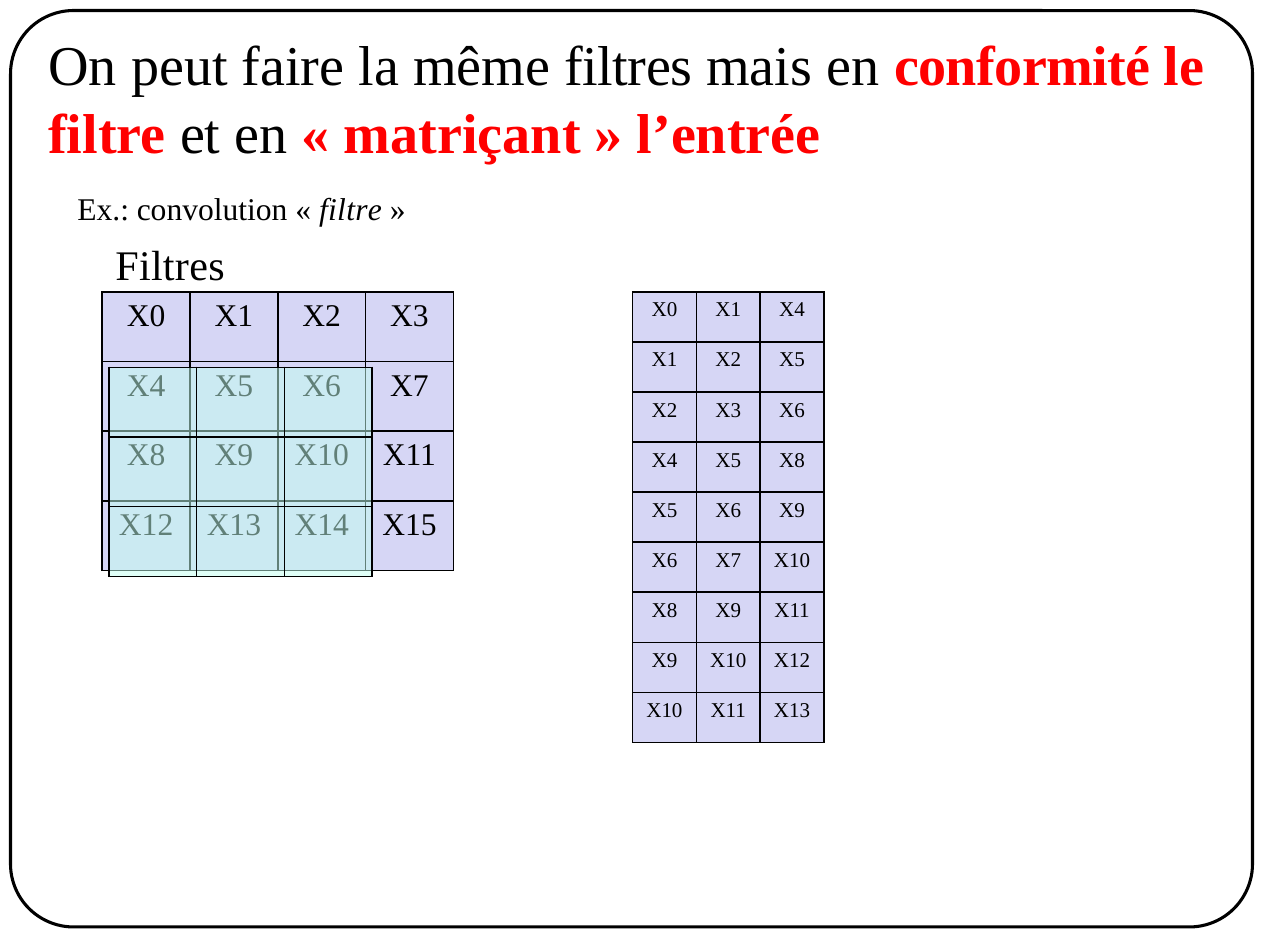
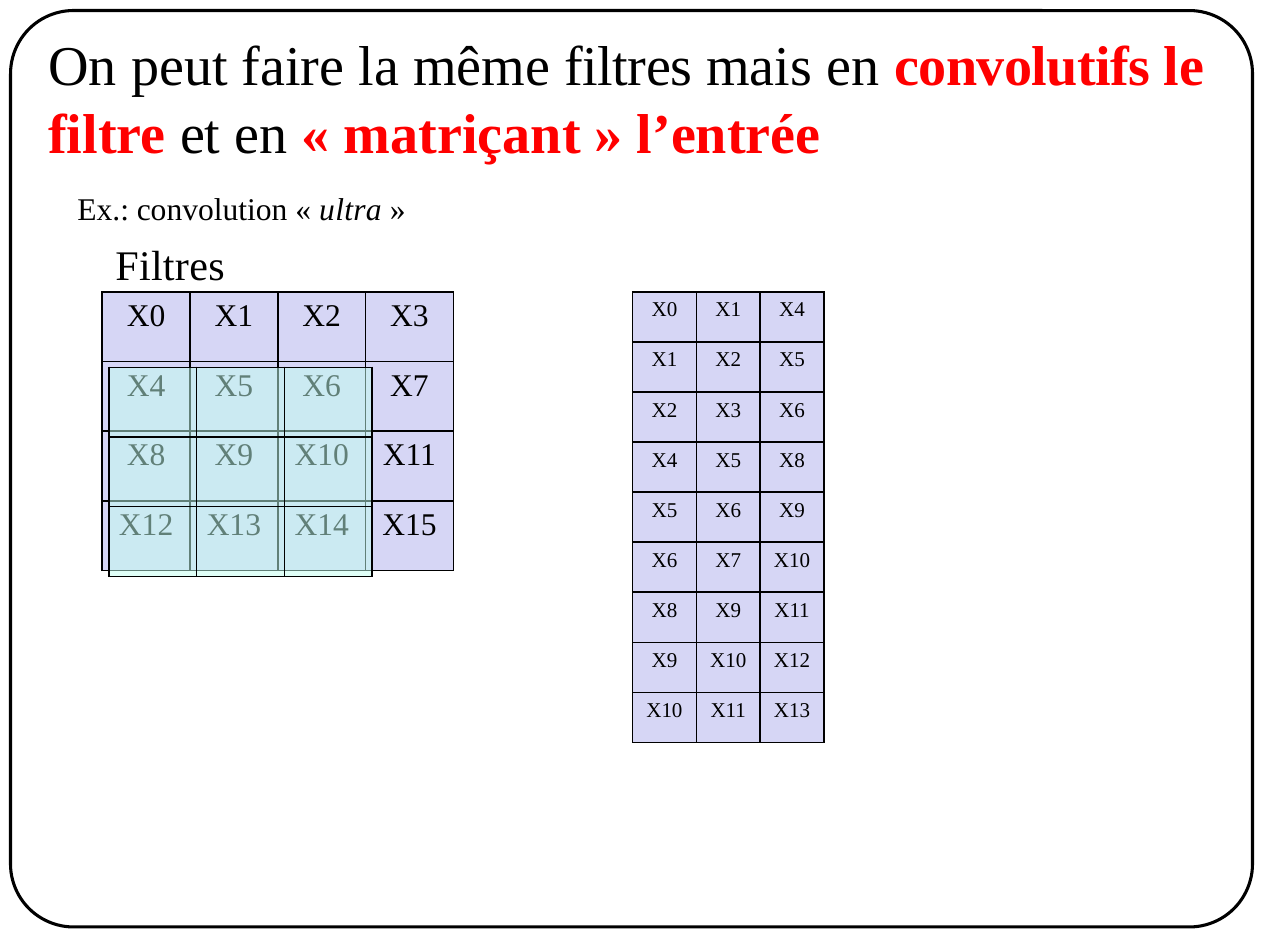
conformité: conformité -> convolutifs
filtre at (351, 210): filtre -> ultra
